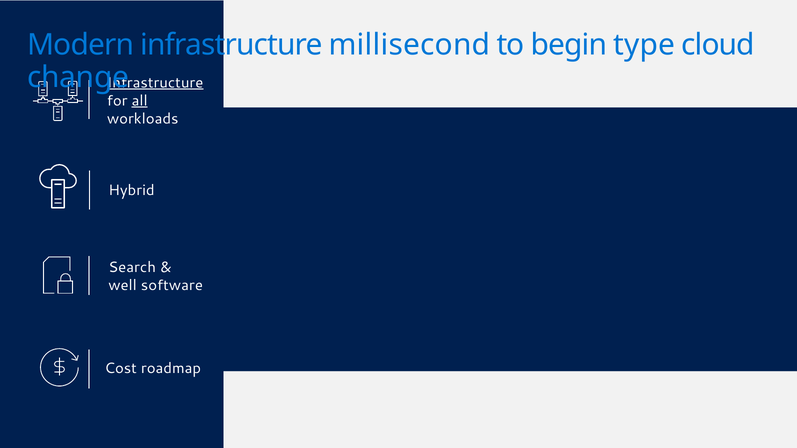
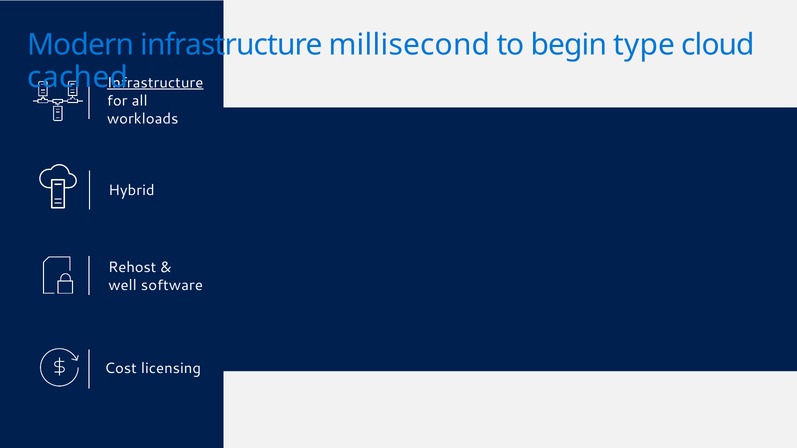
change: change -> cached
all underline: present -> none
Search: Search -> Rehost
roadmap: roadmap -> licensing
